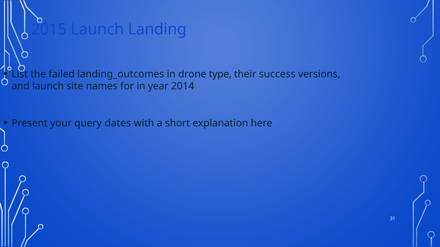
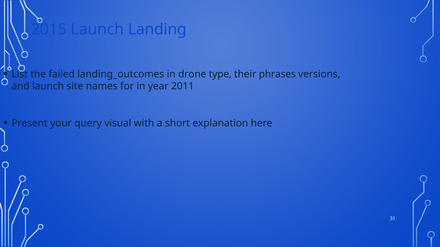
success: success -> phrases
2014: 2014 -> 2011
dates: dates -> visual
